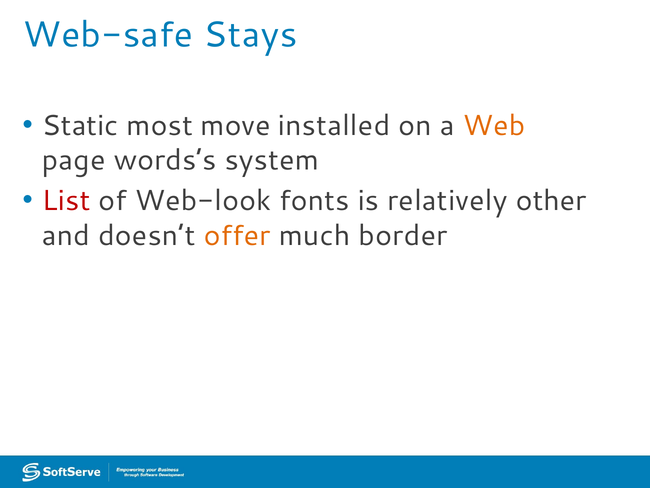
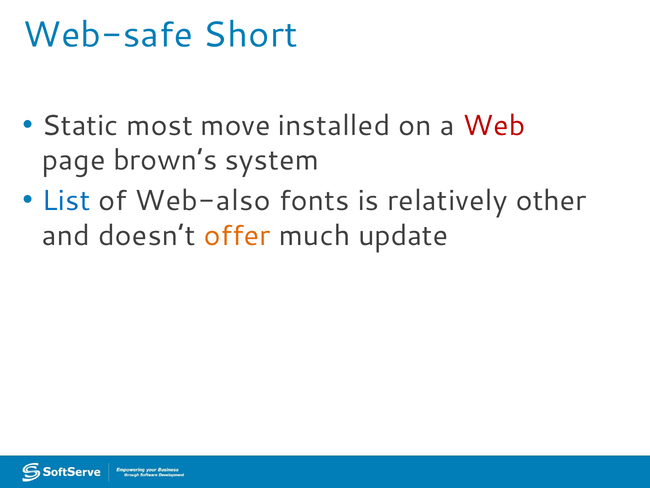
Stays: Stays -> Short
Web colour: orange -> red
words’s: words’s -> brown’s
List colour: red -> blue
Web-look: Web-look -> Web-also
border: border -> update
